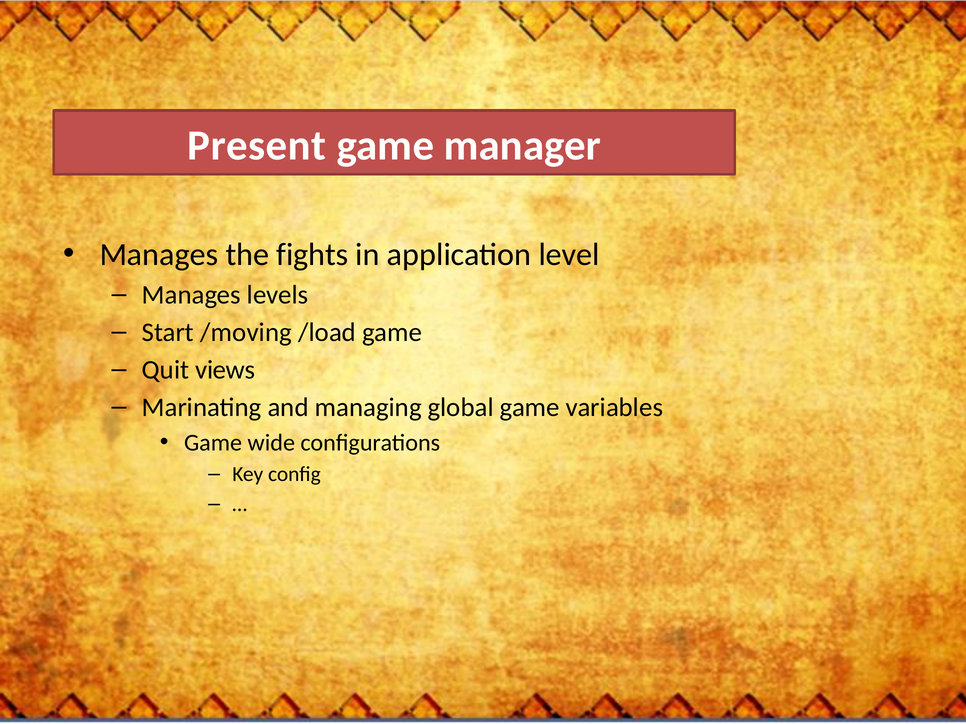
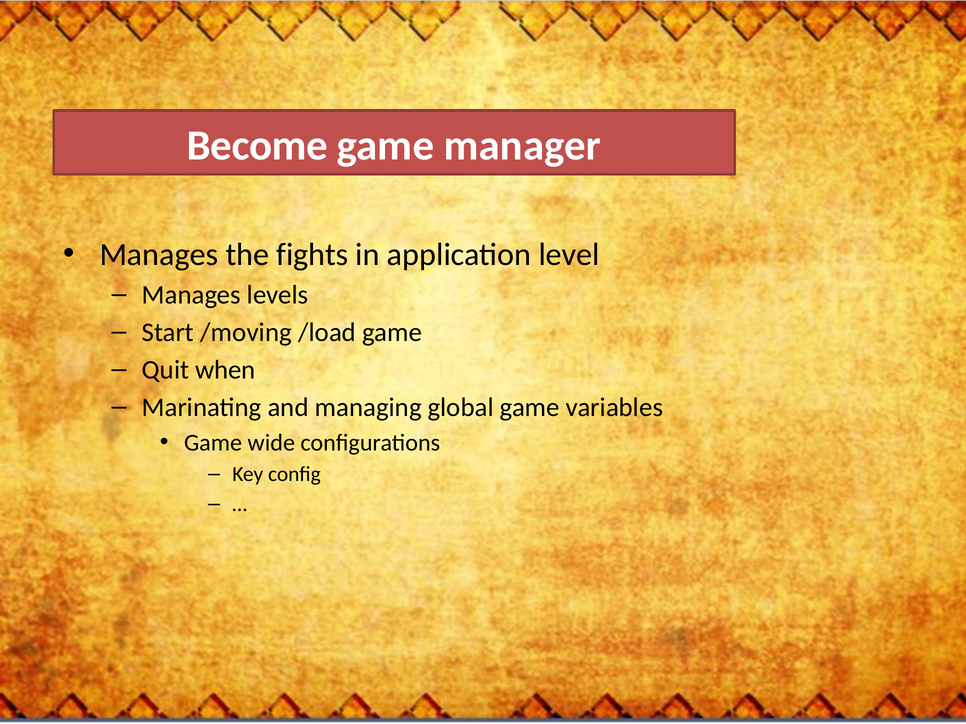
Present: Present -> Become
views: views -> when
